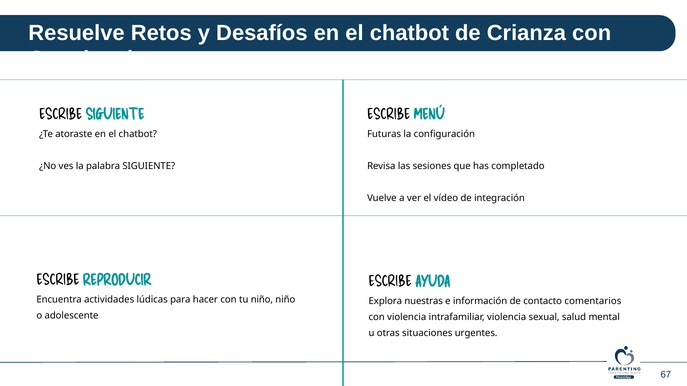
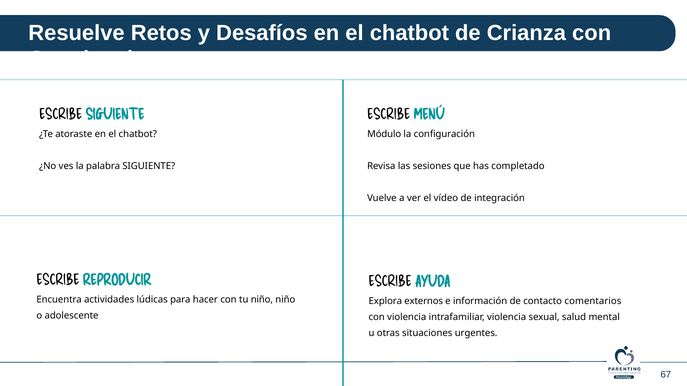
Futuras: Futuras -> Módulo
nuestras: nuestras -> externos
